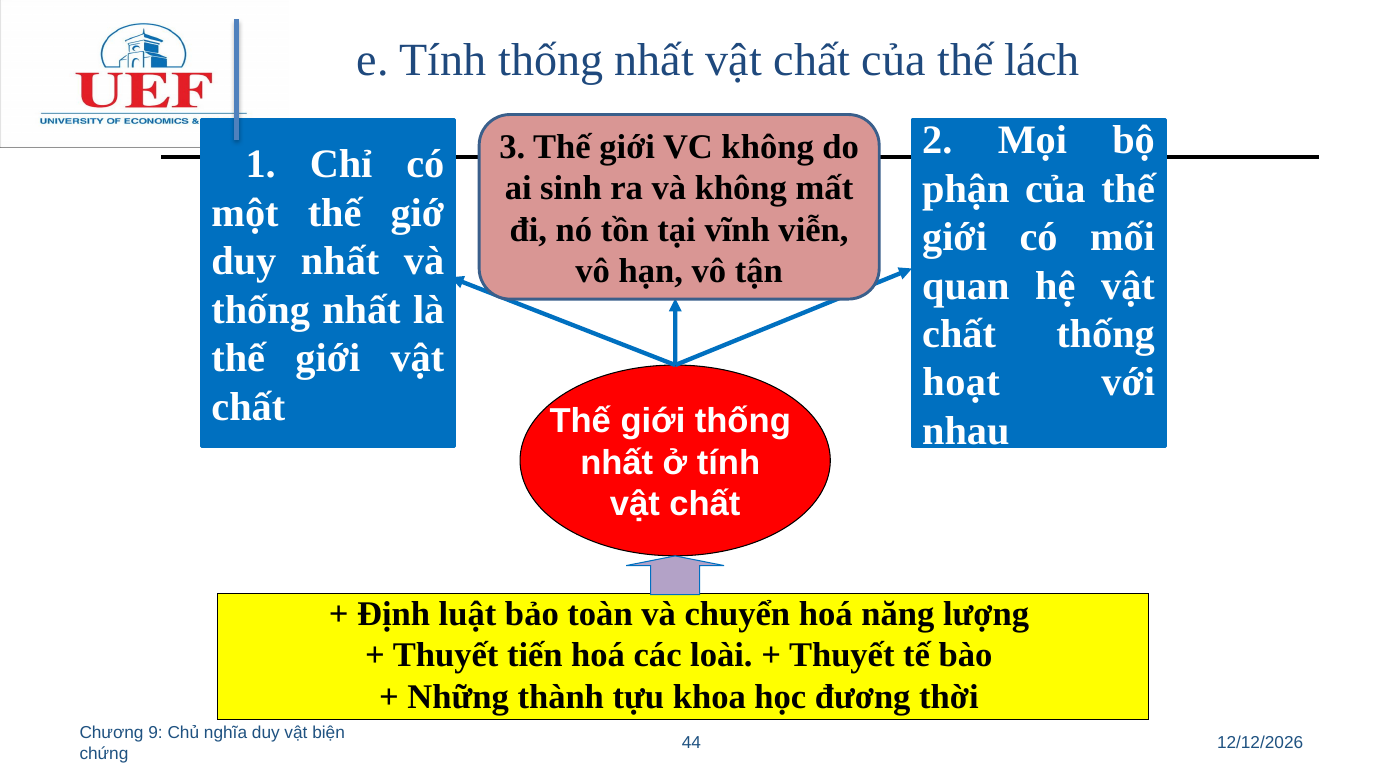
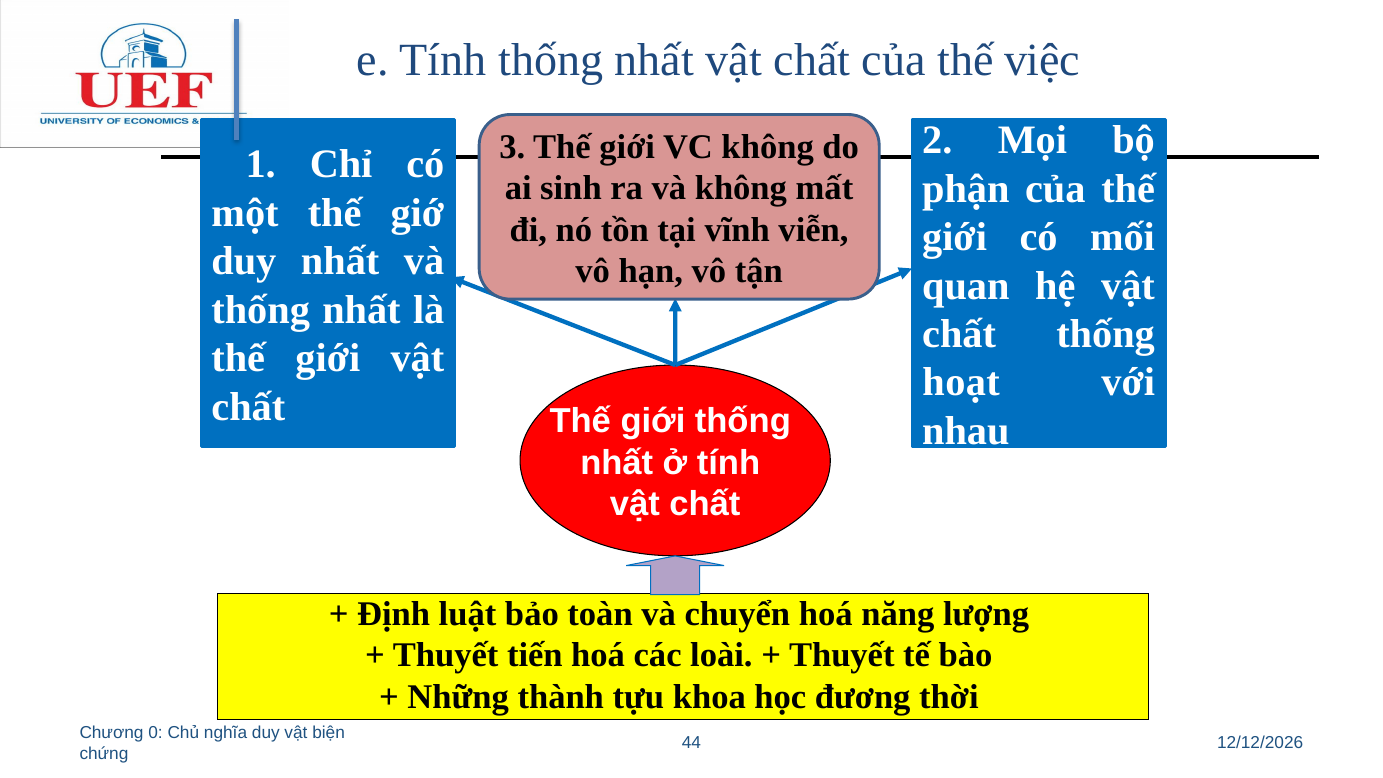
lách: lách -> việc
9: 9 -> 0
